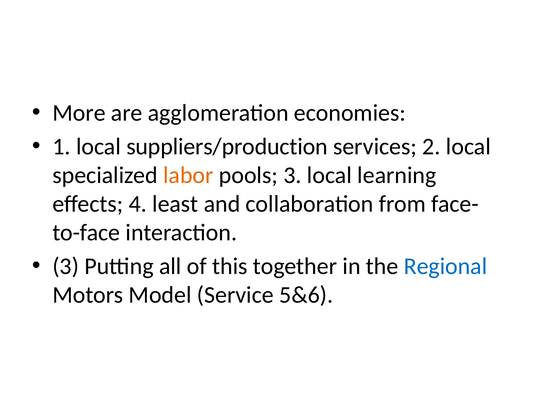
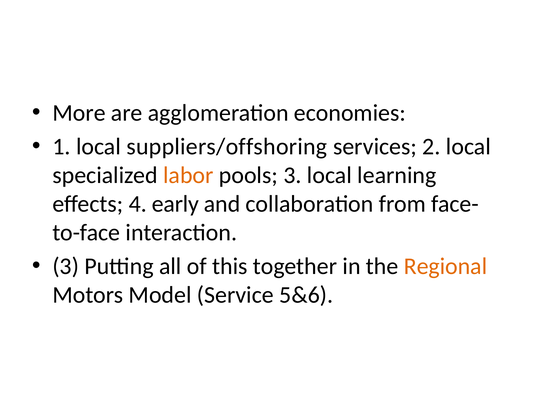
suppliers/production: suppliers/production -> suppliers/offshoring
least: least -> early
Regional colour: blue -> orange
